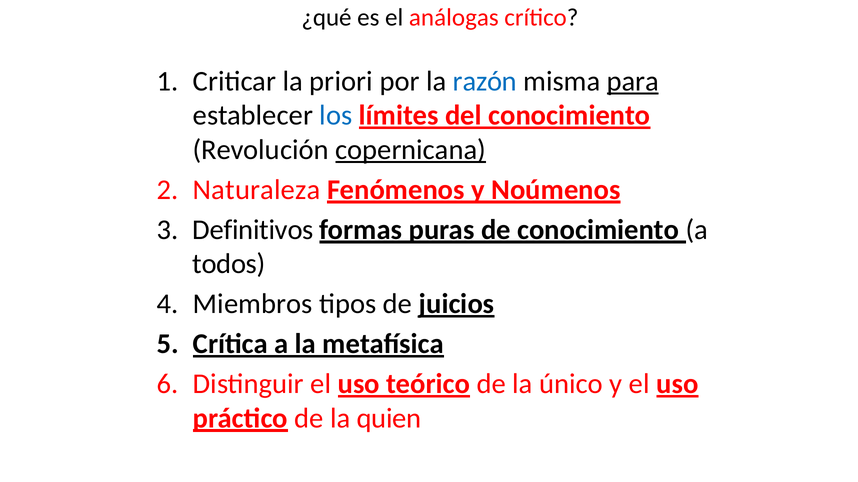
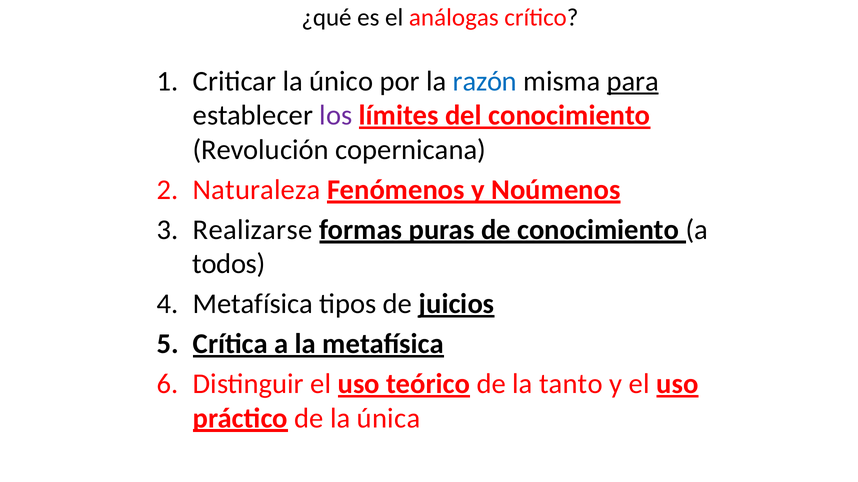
priori: priori -> único
los colour: blue -> purple
copernicana underline: present -> none
Definitivos: Definitivos -> Realizarse
Miembros at (253, 304): Miembros -> Metafísica
único: único -> tanto
quien: quien -> única
